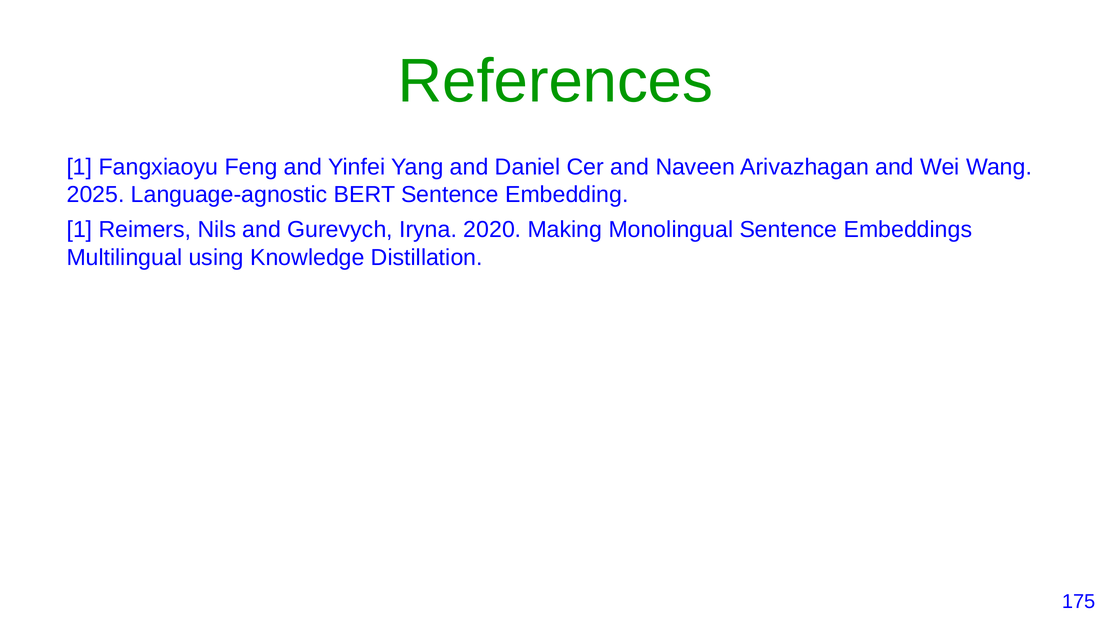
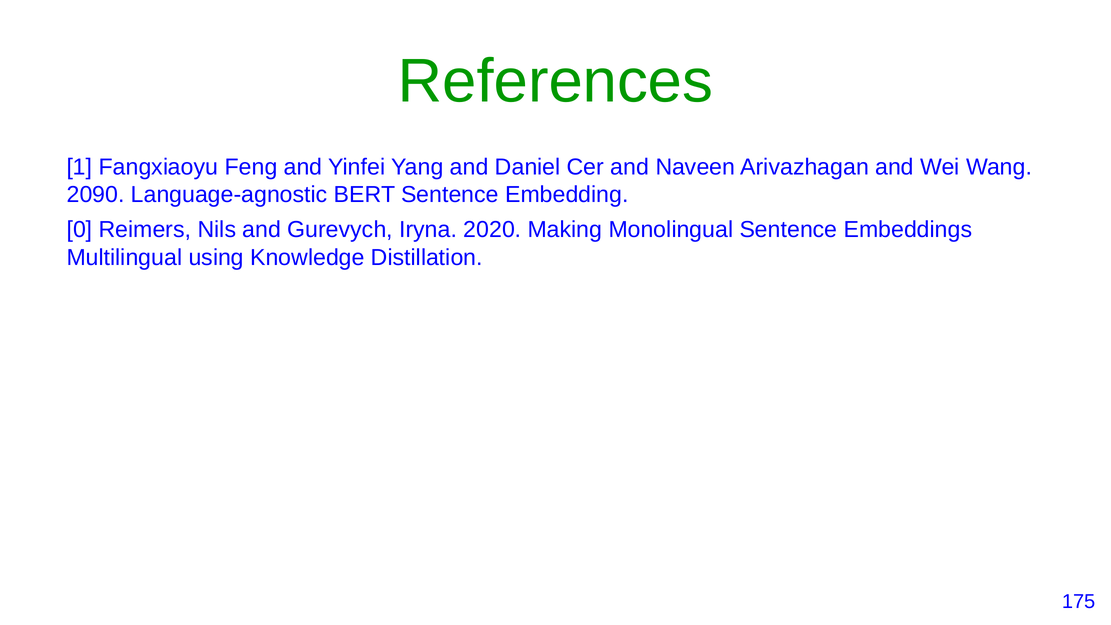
2025: 2025 -> 2090
1 at (79, 230): 1 -> 0
